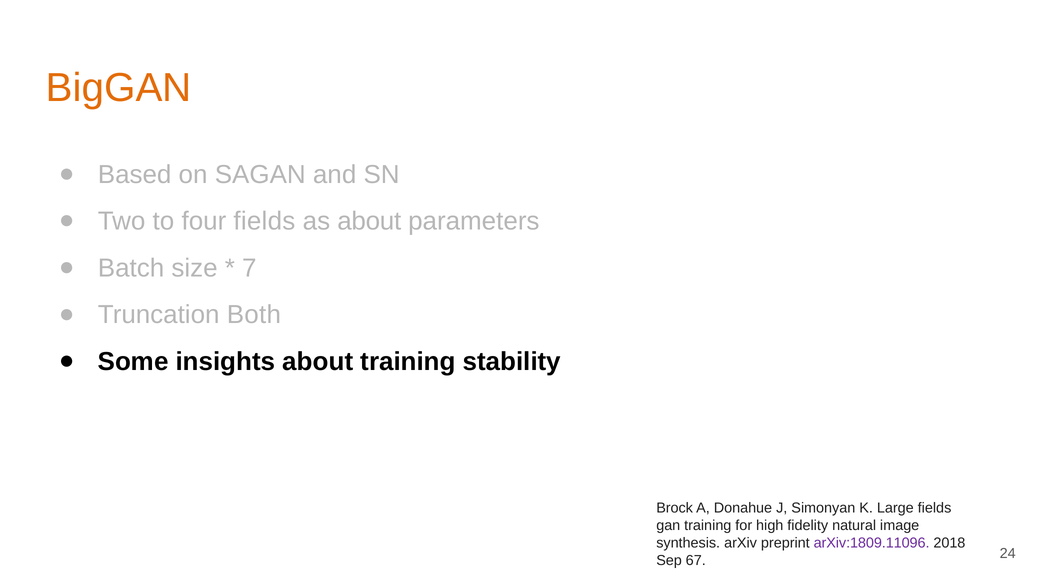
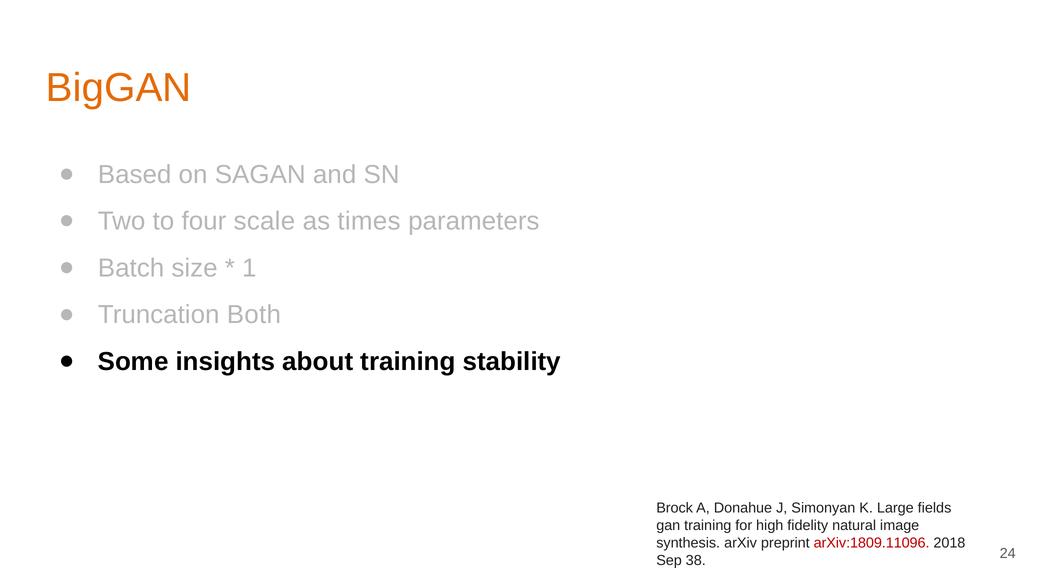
four fields: fields -> scale
as about: about -> times
7: 7 -> 1
arXiv:1809.11096 colour: purple -> red
67: 67 -> 38
